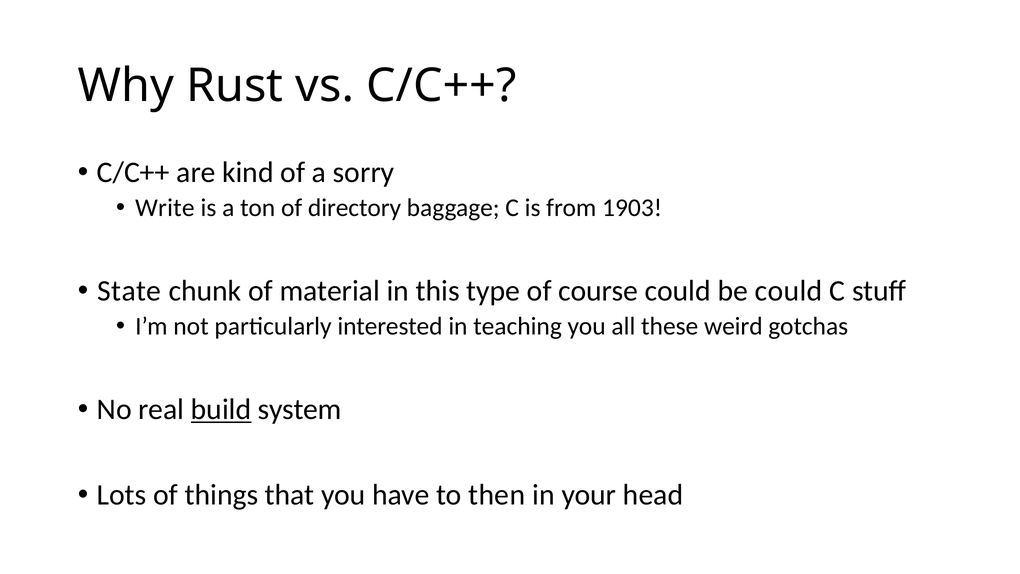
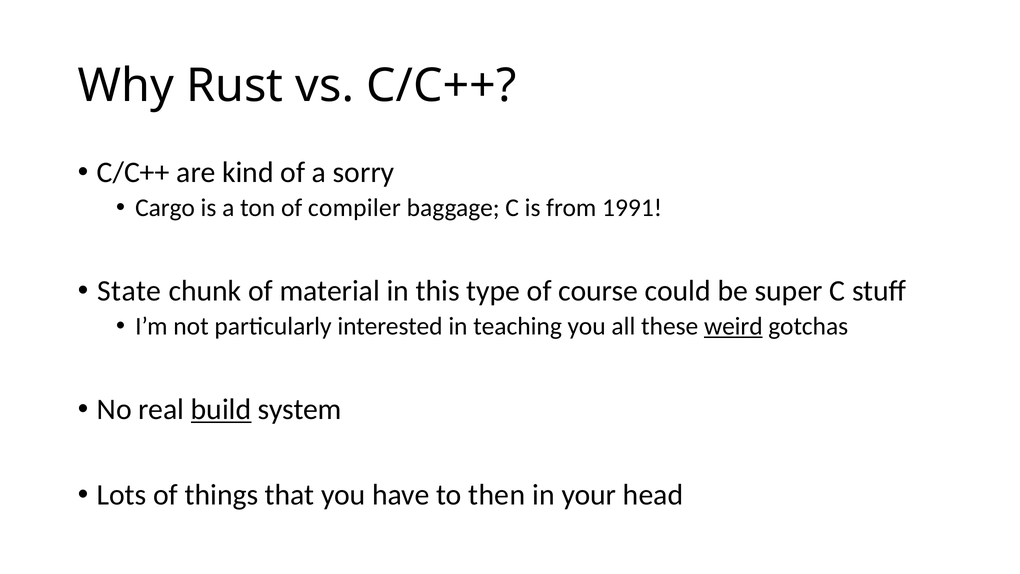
Write: Write -> Cargo
directory: directory -> compiler
1903: 1903 -> 1991
be could: could -> super
weird underline: none -> present
